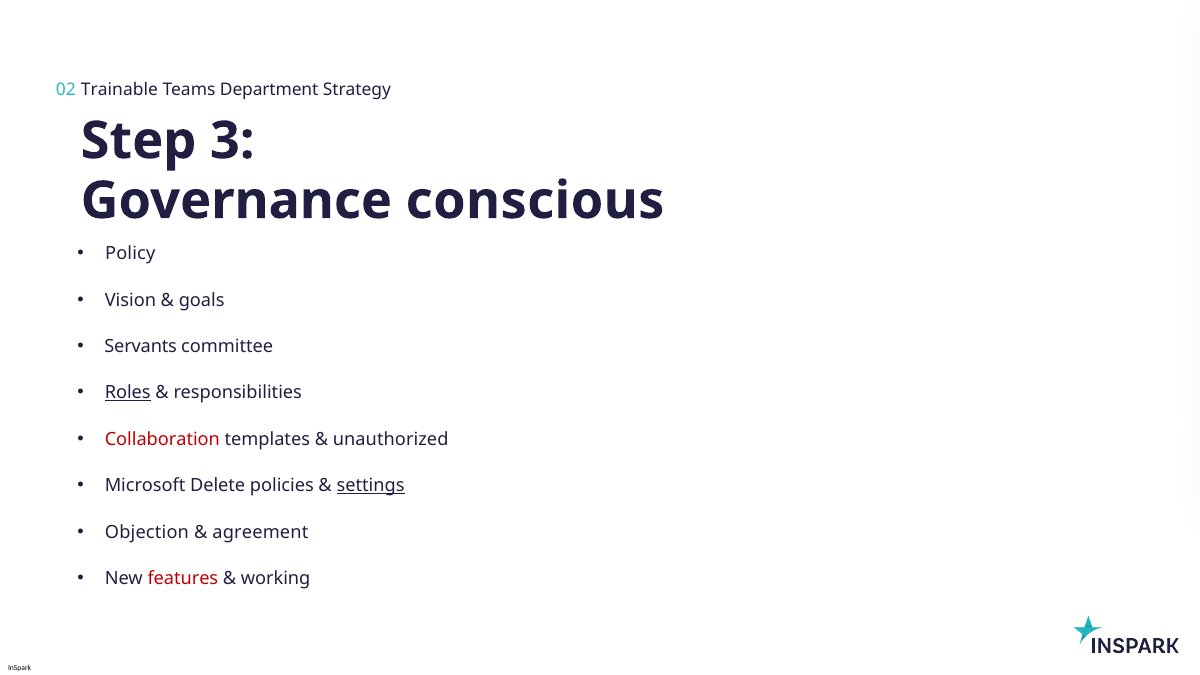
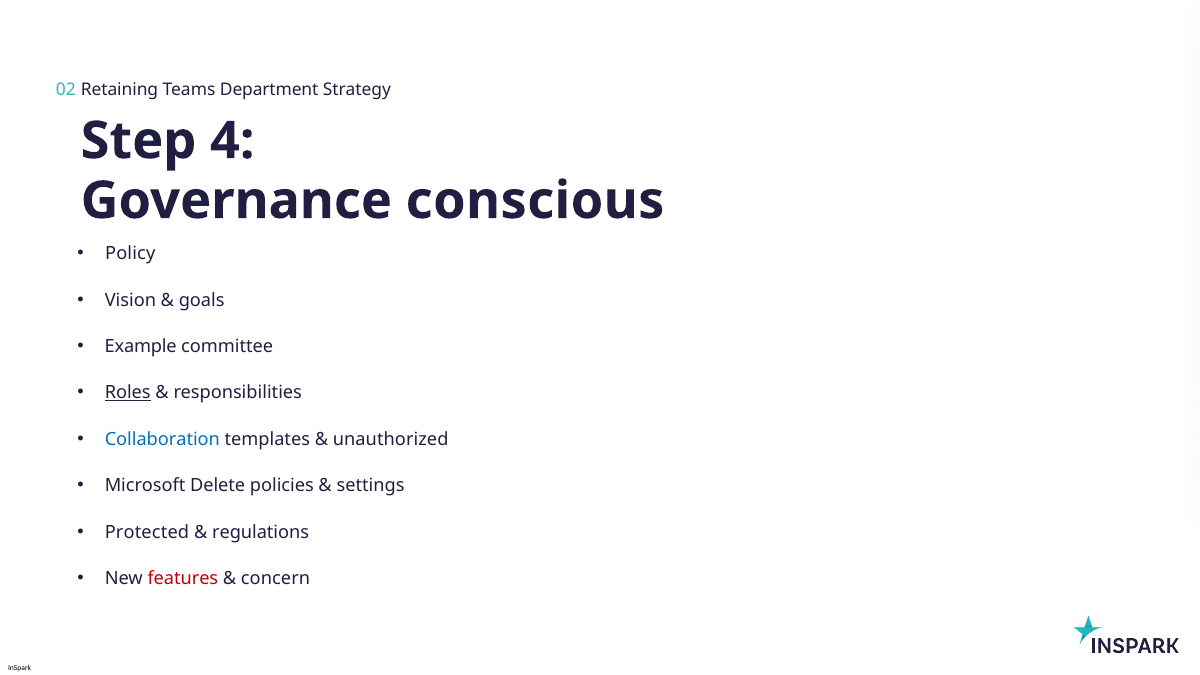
Trainable: Trainable -> Retaining
3: 3 -> 4
Servants: Servants -> Example
Collaboration colour: red -> blue
settings underline: present -> none
Objection: Objection -> Protected
agreement: agreement -> regulations
working: working -> concern
